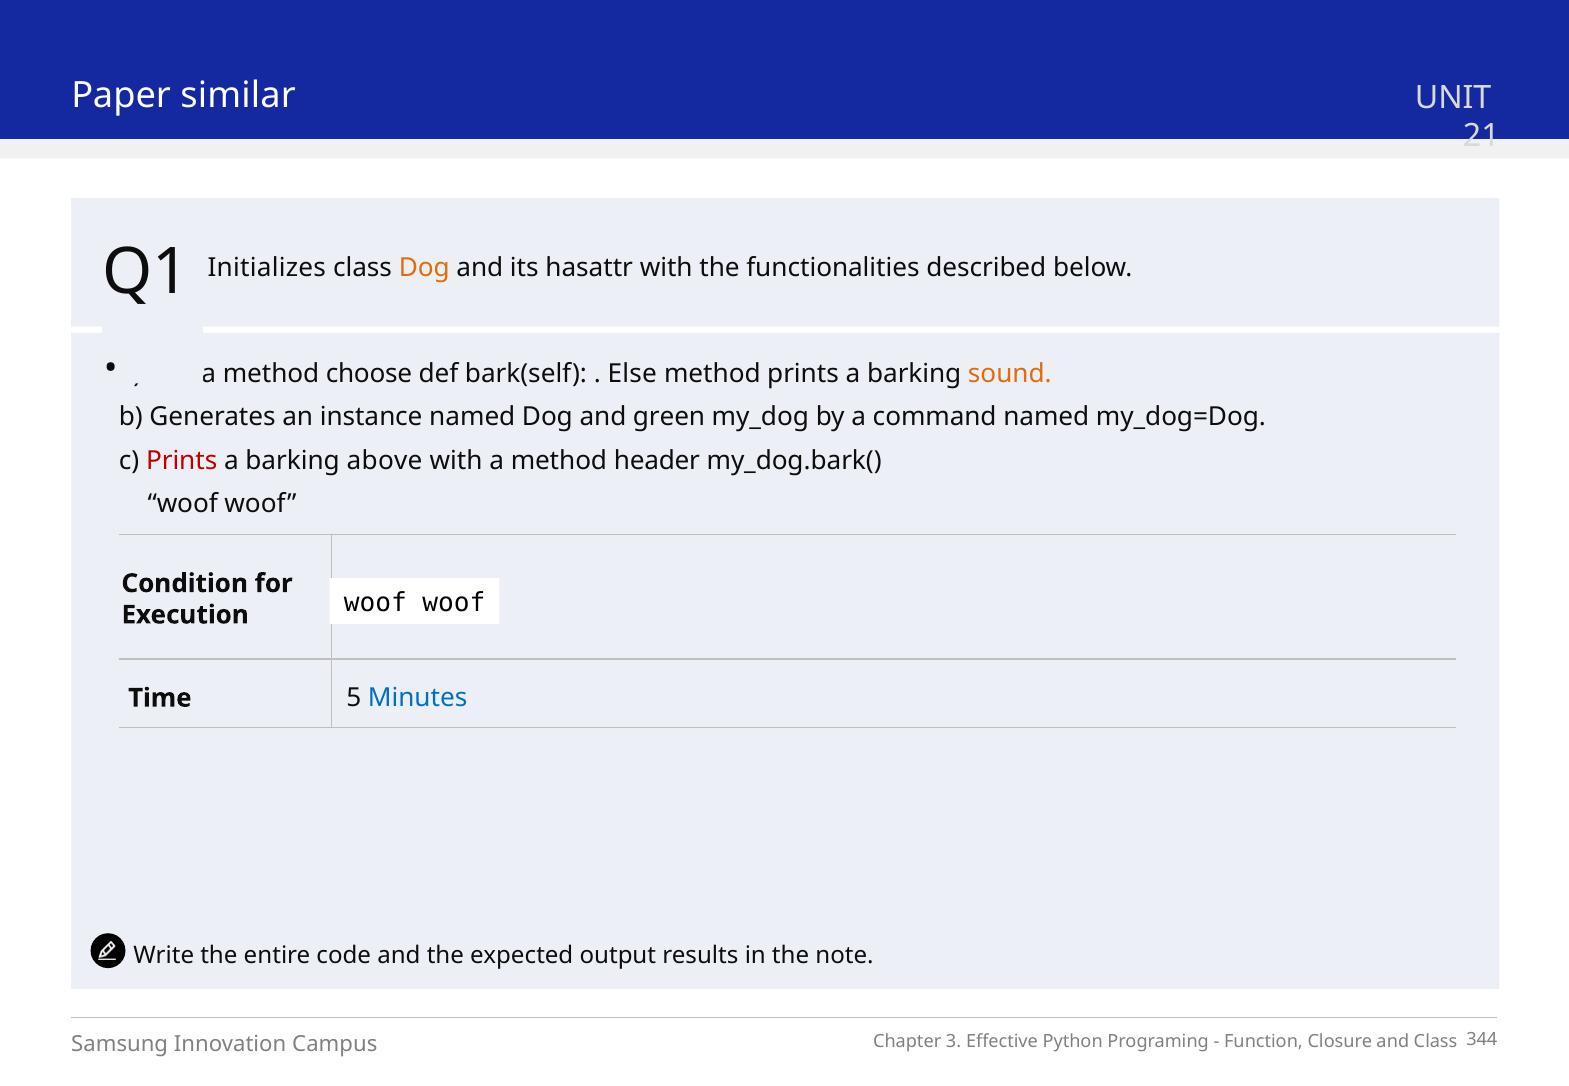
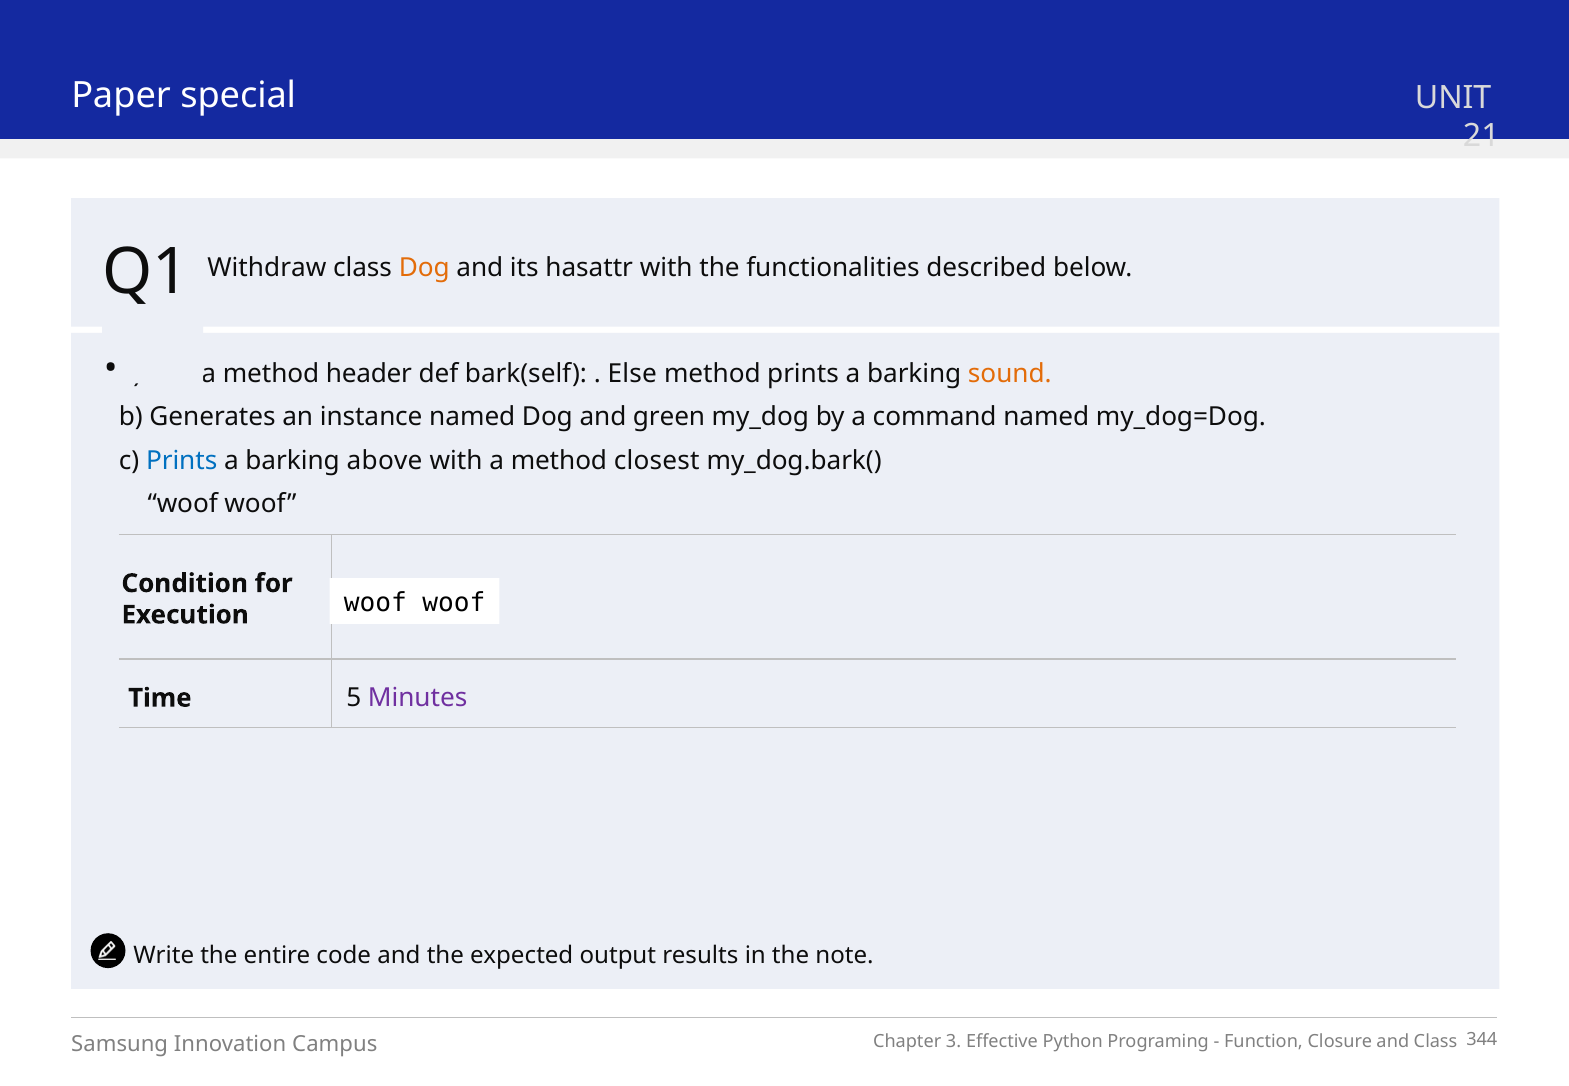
similar: similar -> special
Initializes: Initializes -> Withdraw
choose: choose -> header
Prints at (182, 461) colour: red -> blue
header: header -> closest
Minutes colour: blue -> purple
